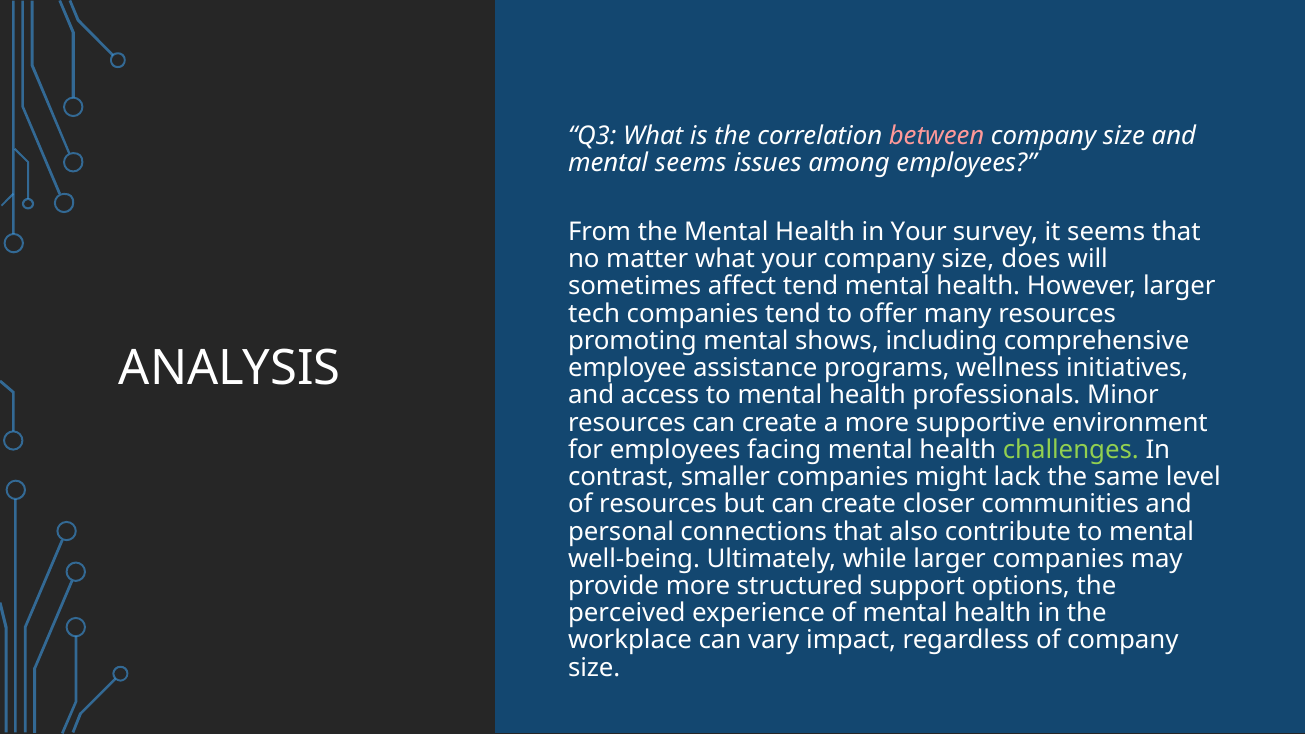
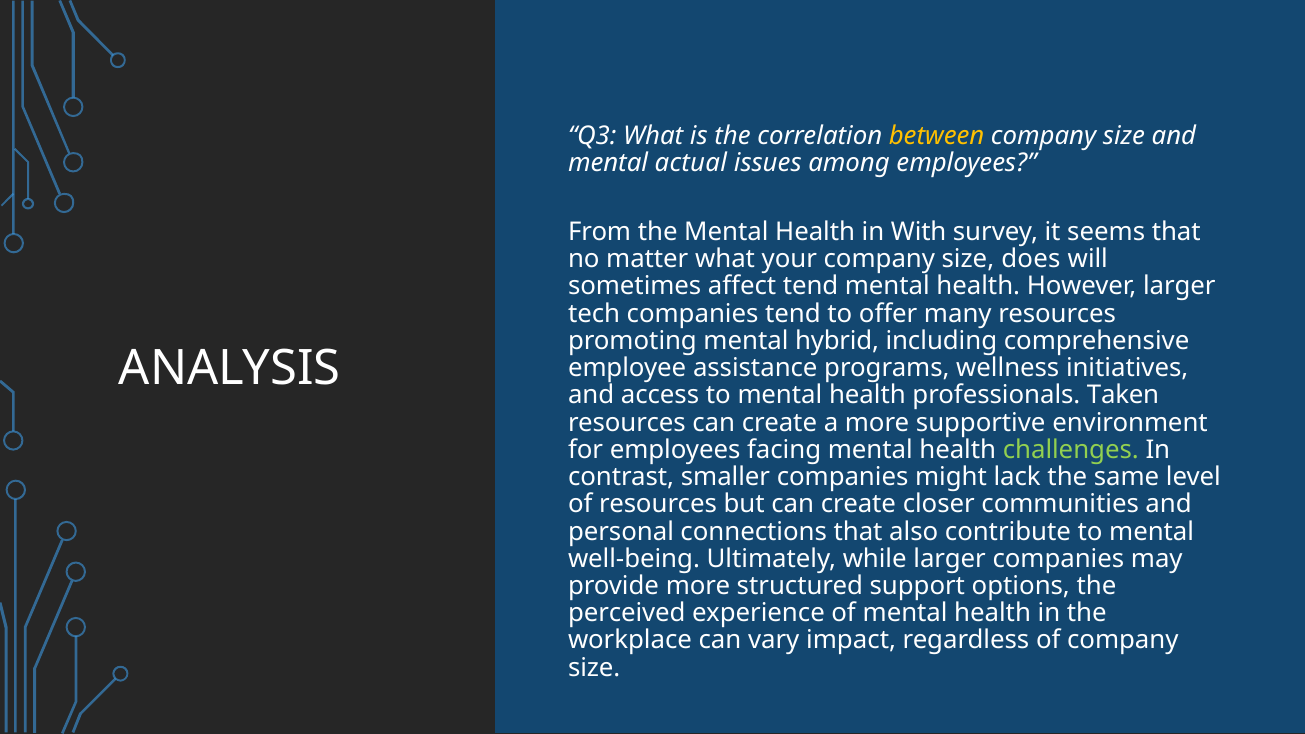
between colour: pink -> yellow
mental seems: seems -> actual
in Your: Your -> With
shows: shows -> hybrid
Minor: Minor -> Taken
